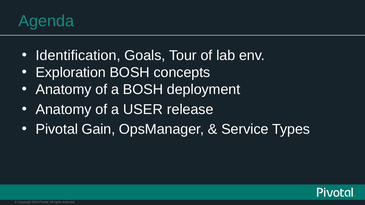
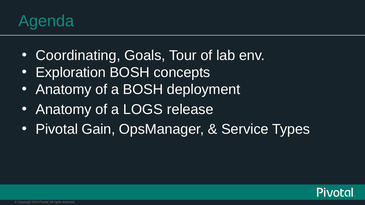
Identification: Identification -> Coordinating
USER: USER -> LOGS
